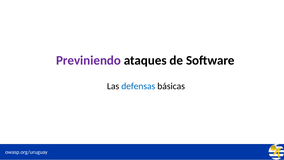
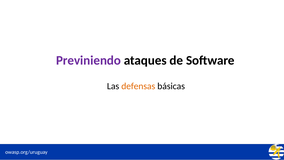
defensas colour: blue -> orange
